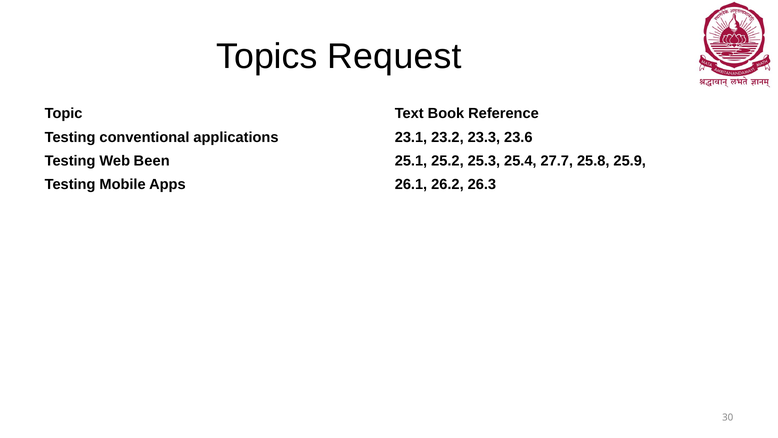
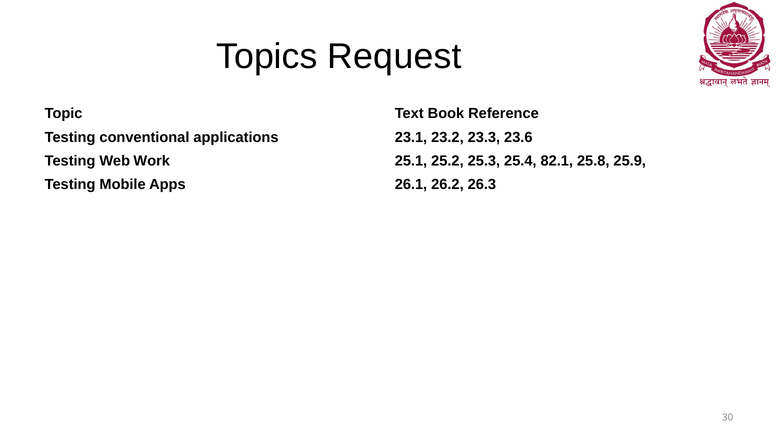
Been: Been -> Work
27.7: 27.7 -> 82.1
